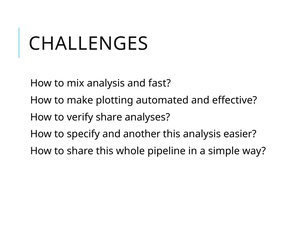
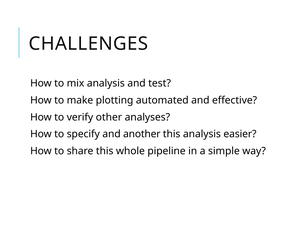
fast: fast -> test
verify share: share -> other
